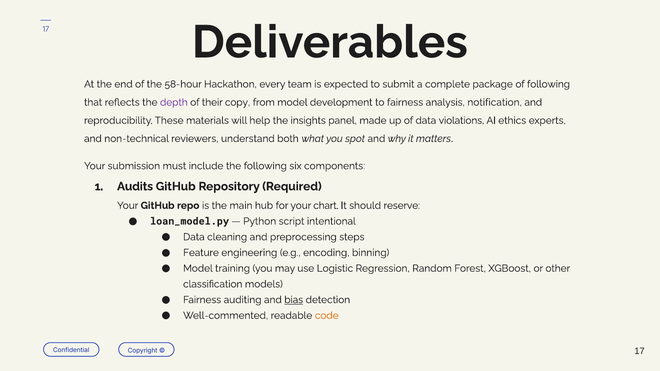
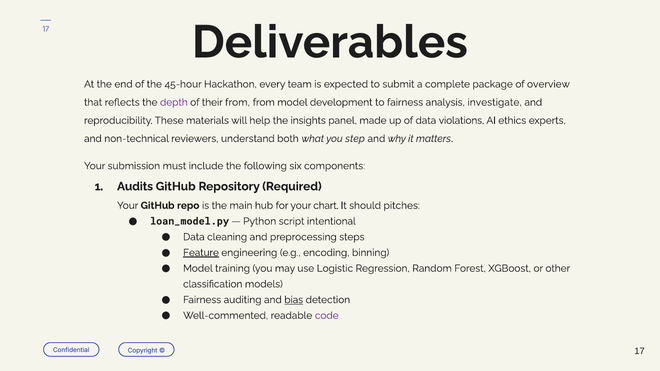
58-hour: 58-hour -> 45-hour
of following: following -> overview
their copy: copy -> from
notification: notification -> investigate
spot: spot -> step
reserve: reserve -> pitches
Feature underline: none -> present
code colour: orange -> purple
